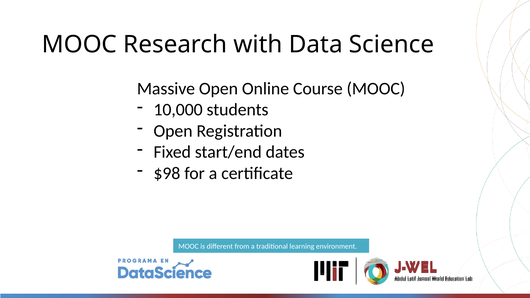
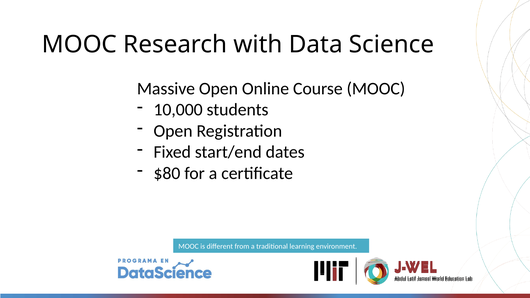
$98: $98 -> $80
